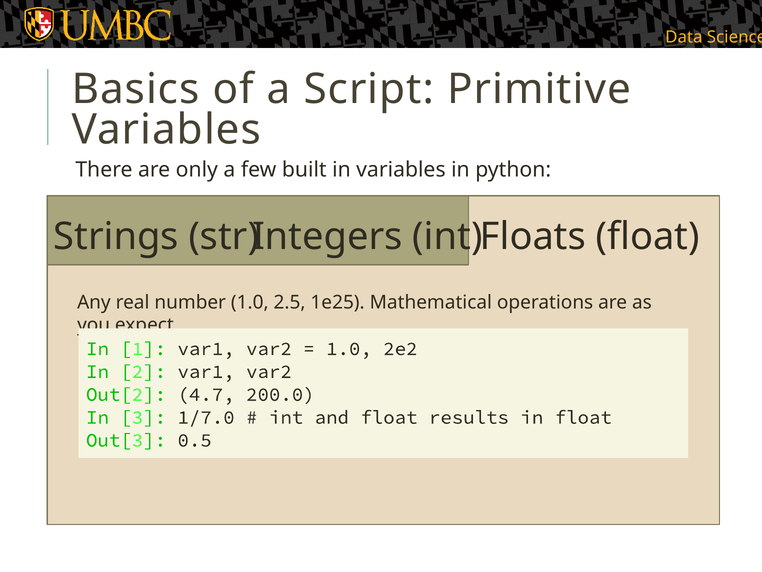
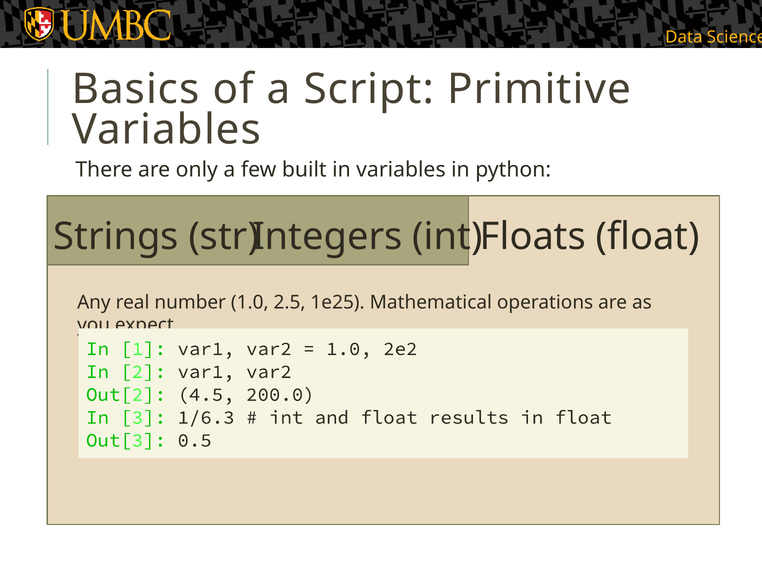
4.7: 4.7 -> 4.5
1/7.0: 1/7.0 -> 1/6.3
